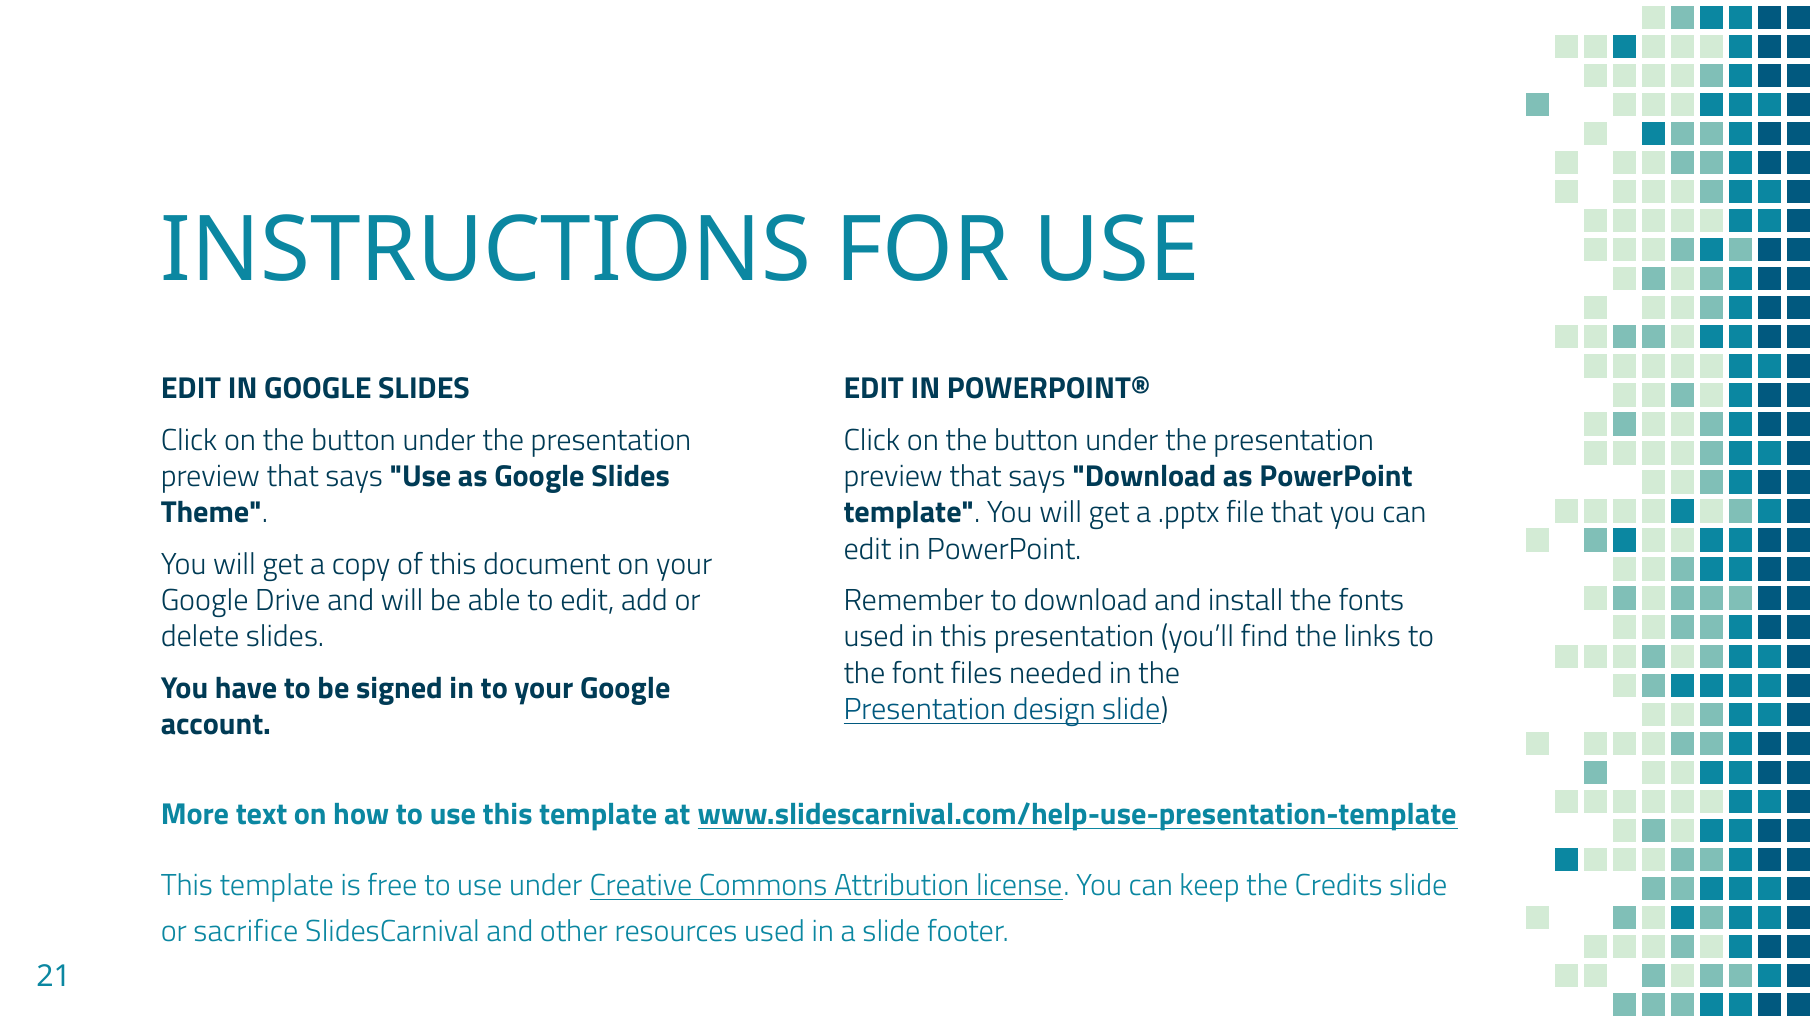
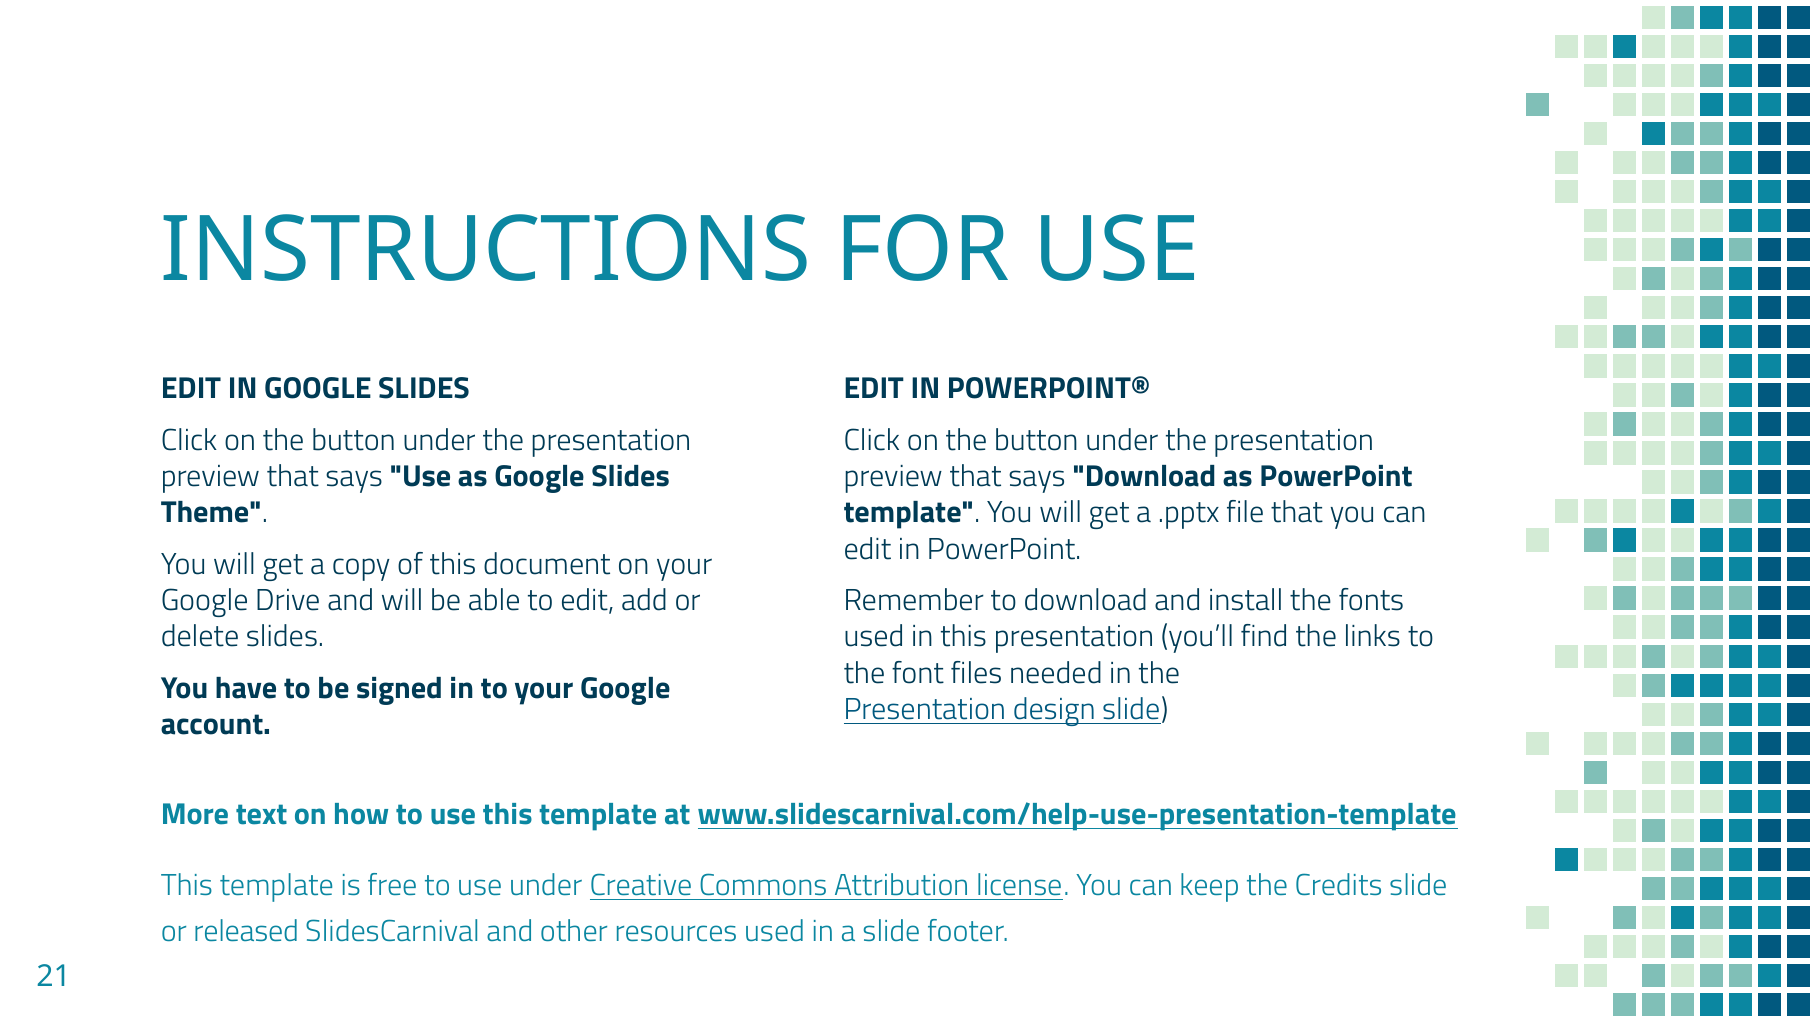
sacrifice: sacrifice -> released
